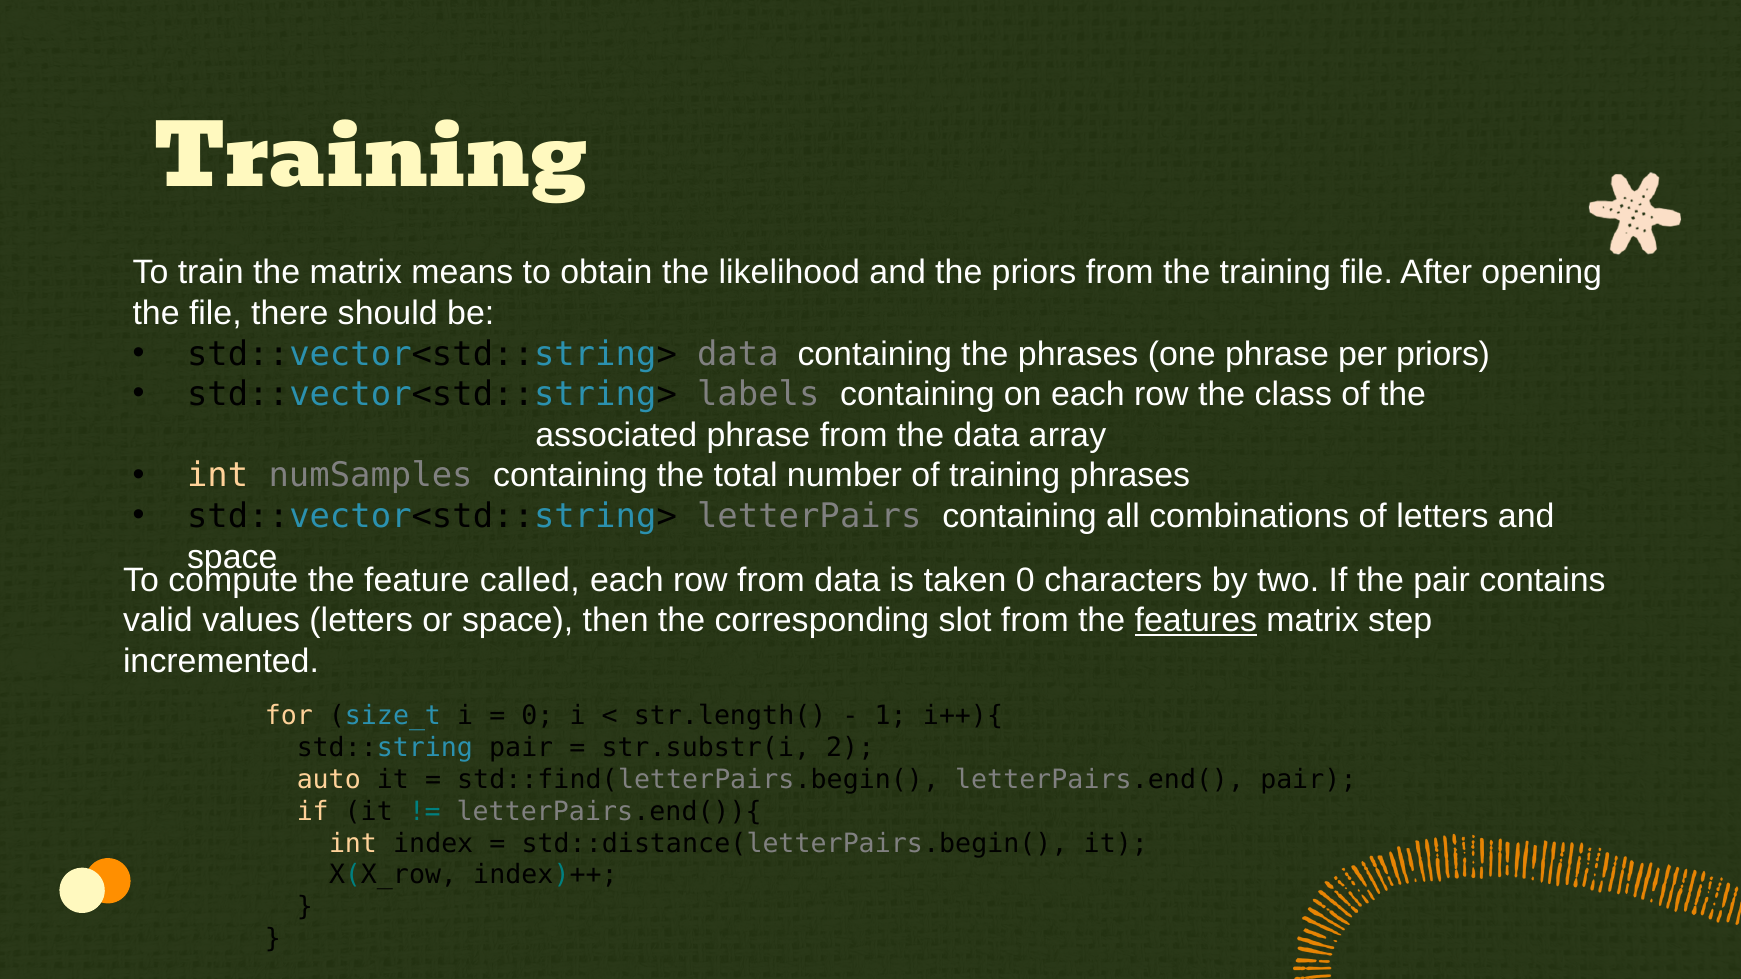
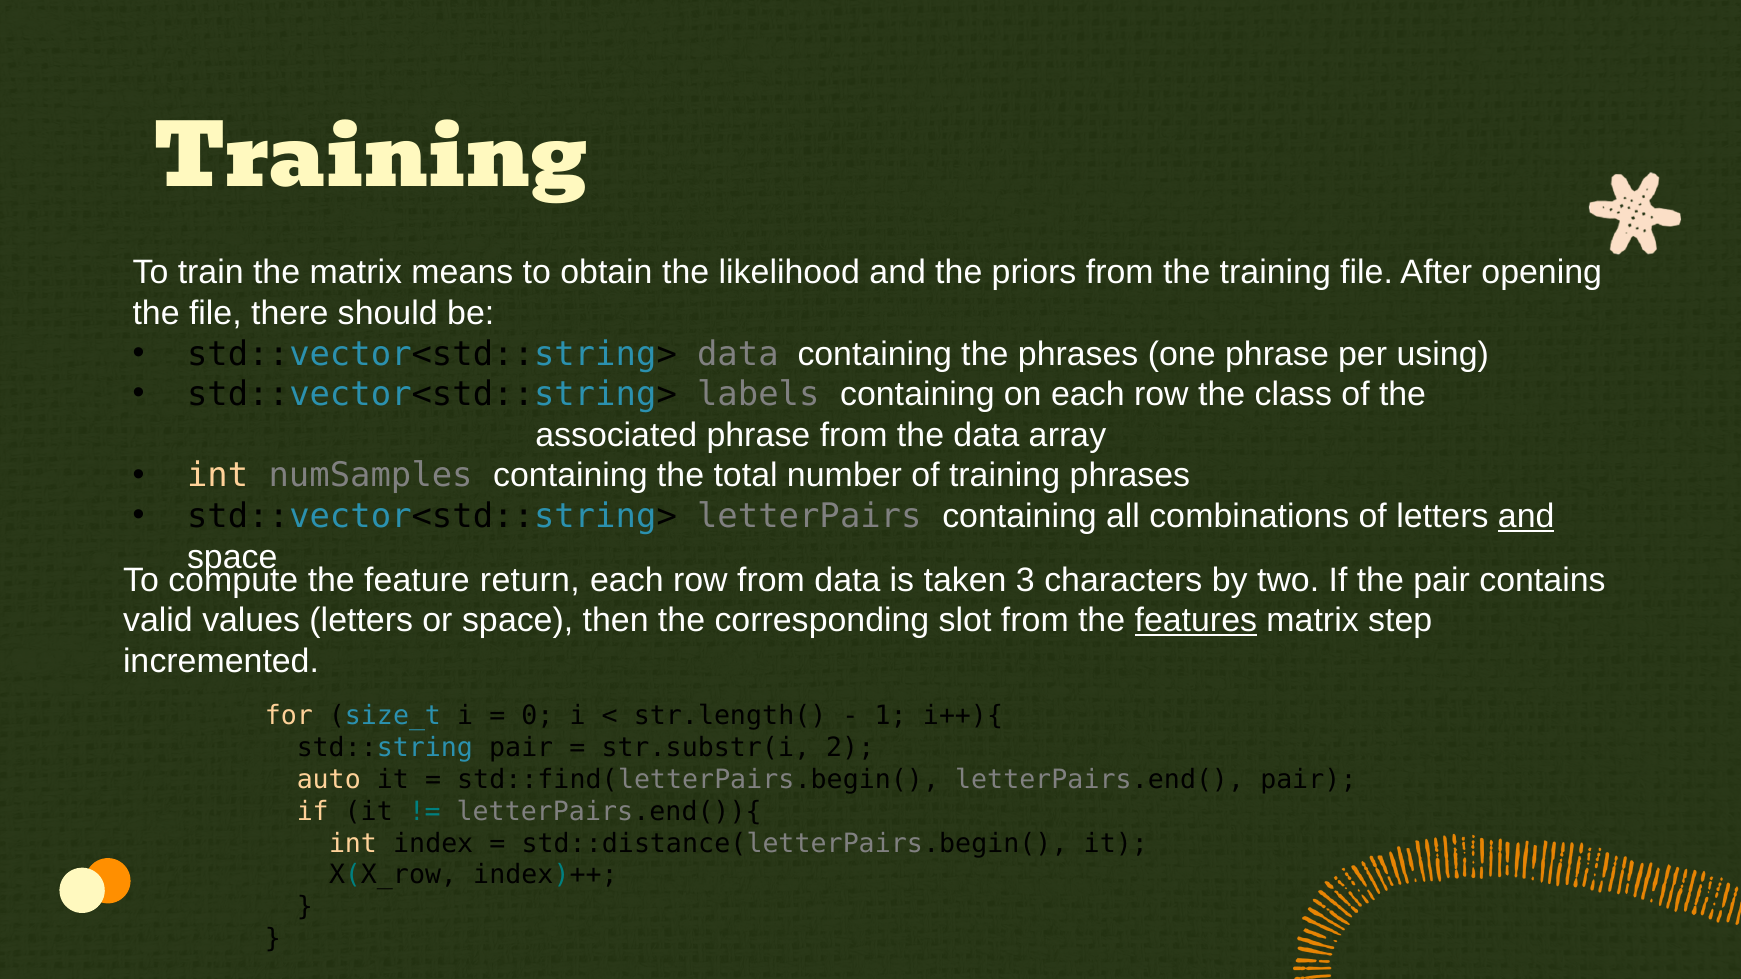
per priors: priors -> using
and at (1526, 517) underline: none -> present
called: called -> return
taken 0: 0 -> 3
